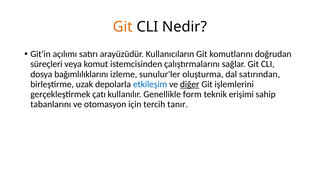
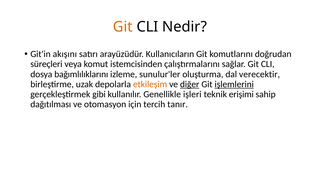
açılımı: açılımı -> akışını
satırından: satırından -> verecektir
etkileşim colour: blue -> orange
işlemlerini underline: none -> present
çatı: çatı -> gibi
form: form -> işleri
tabanlarını: tabanlarını -> dağıtılması
